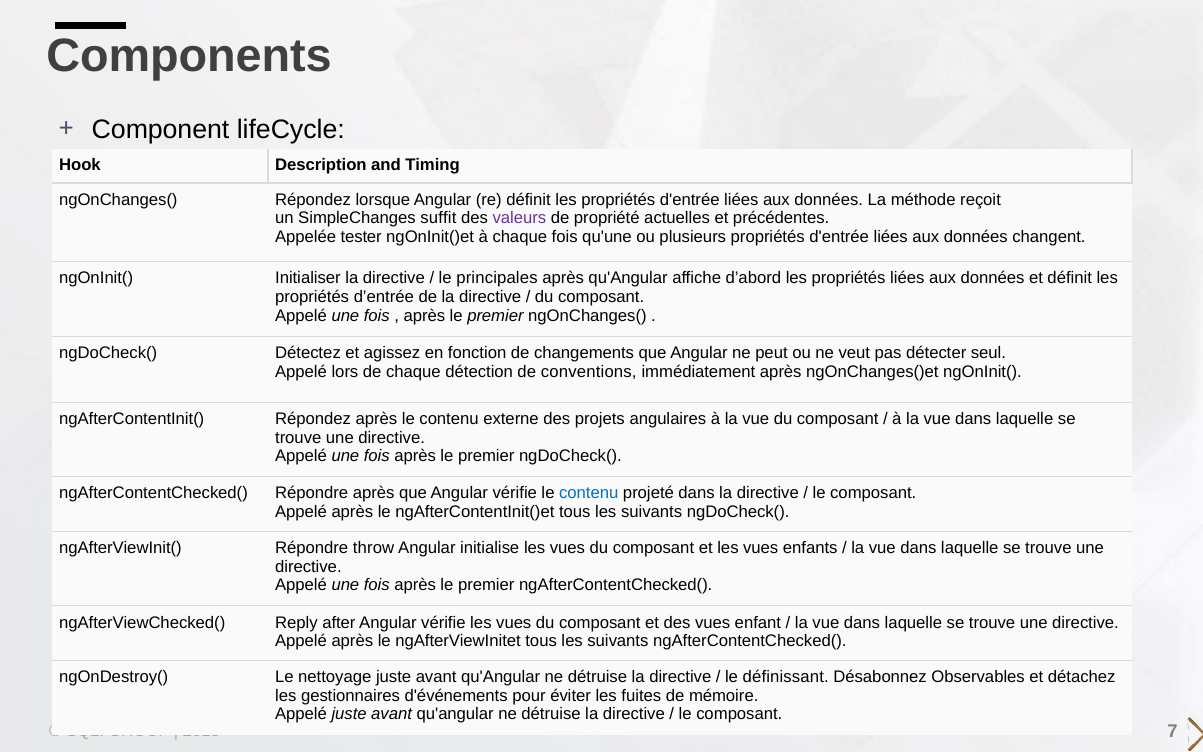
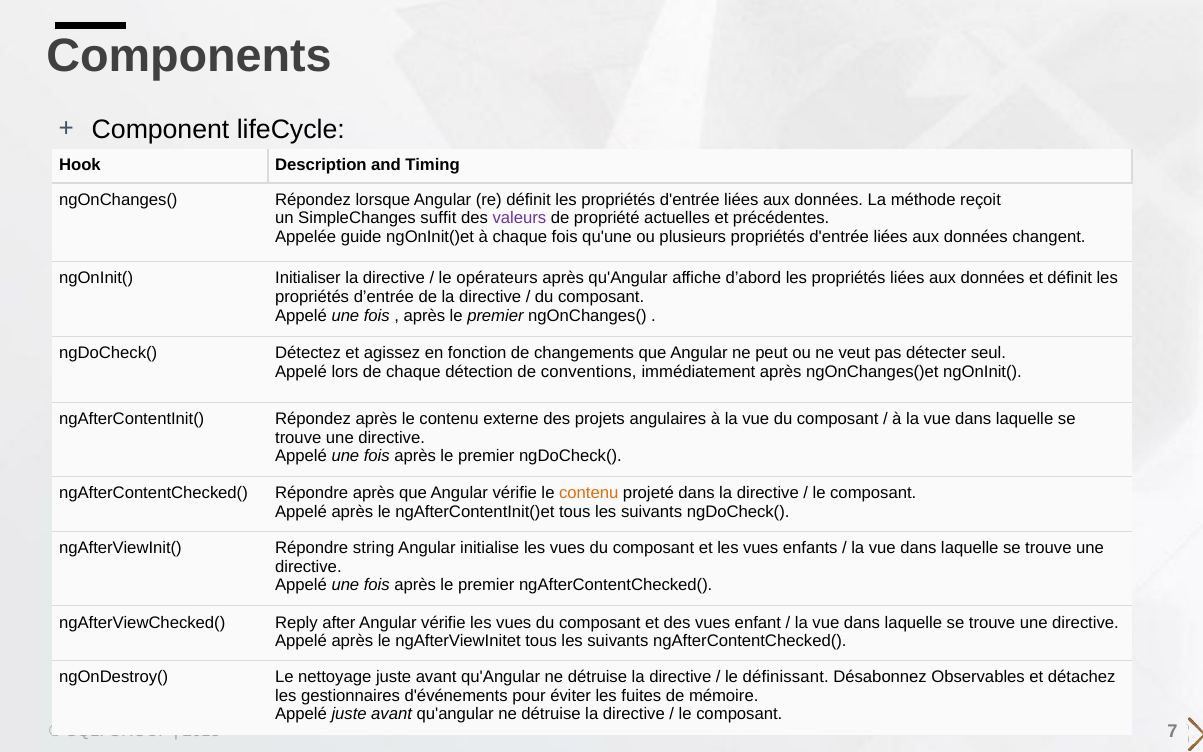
tester: tester -> guide
principales: principales -> opérateurs
contenu at (589, 493) colour: blue -> orange
throw: throw -> string
